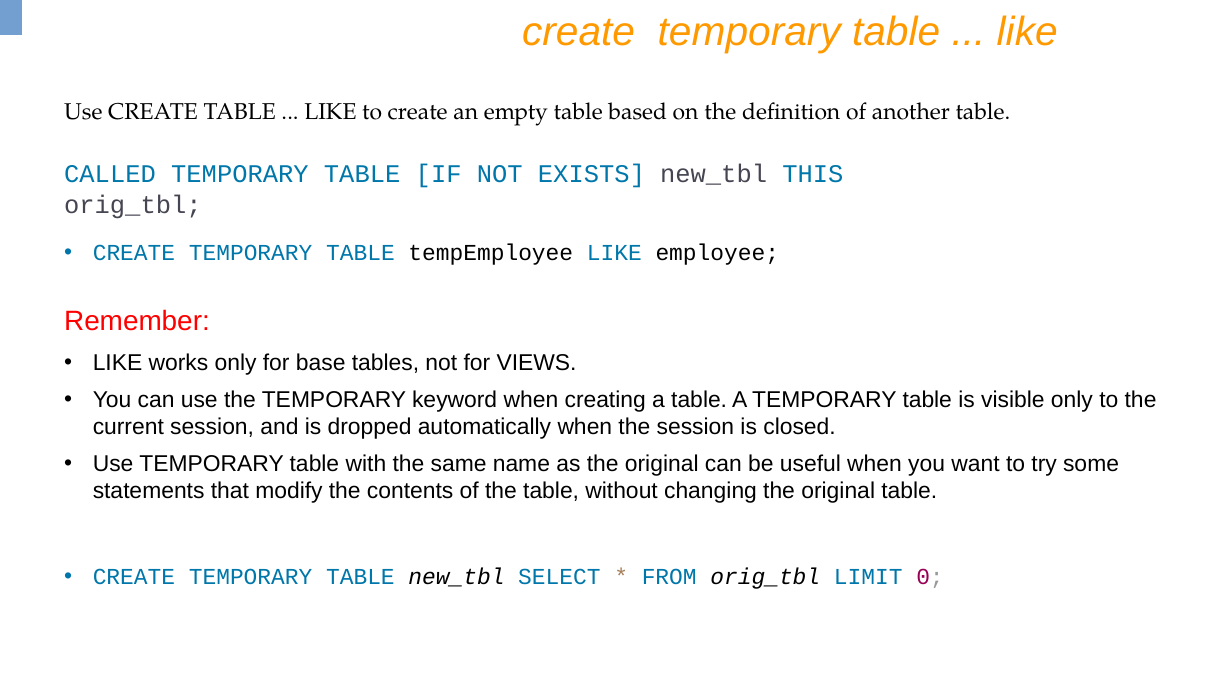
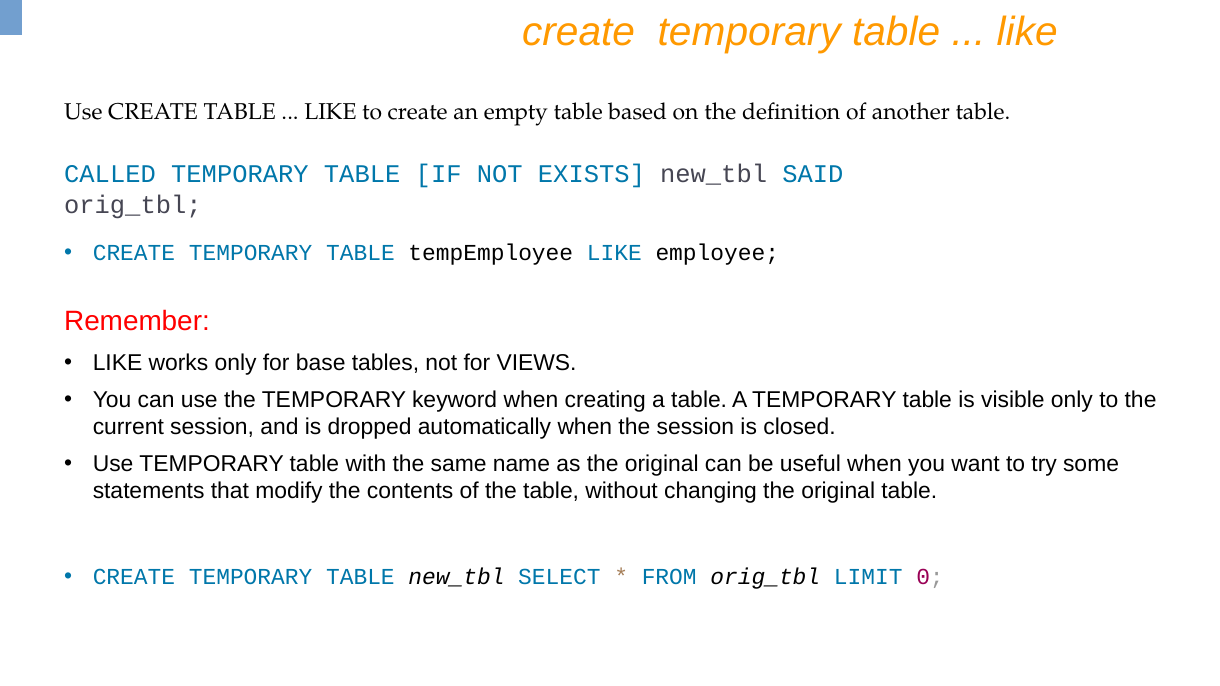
THIS: THIS -> SAID
